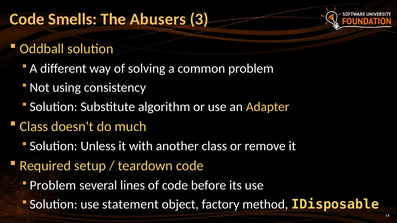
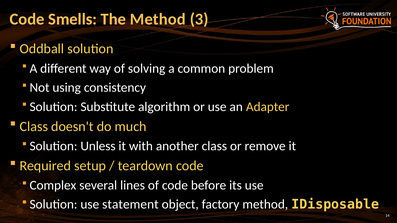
The Abusers: Abusers -> Method
Problem at (53, 186): Problem -> Complex
